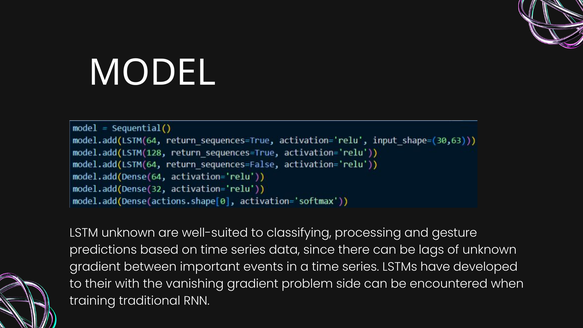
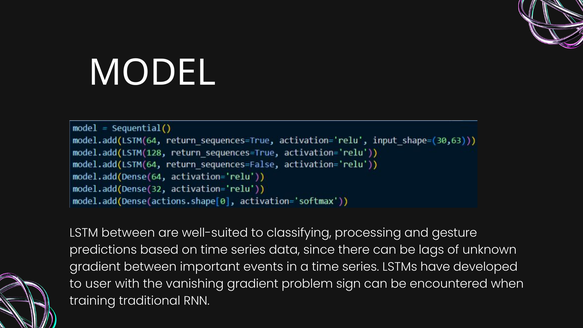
LSTM unknown: unknown -> between
their: their -> user
side: side -> sign
